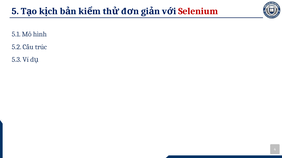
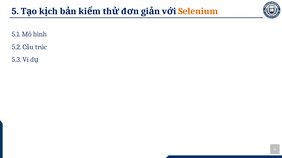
Selenium colour: red -> orange
